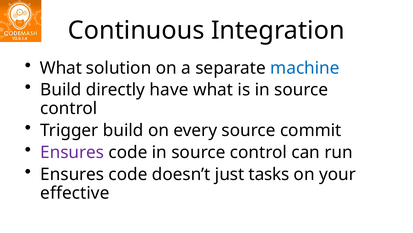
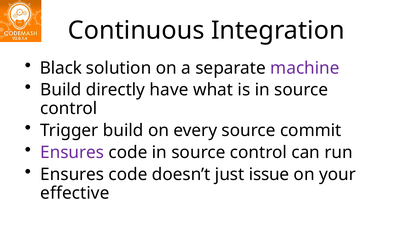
What at (61, 68): What -> Black
machine colour: blue -> purple
tasks: tasks -> issue
